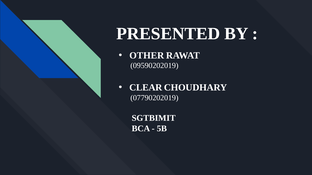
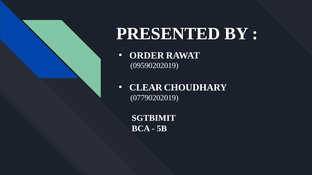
OTHER: OTHER -> ORDER
